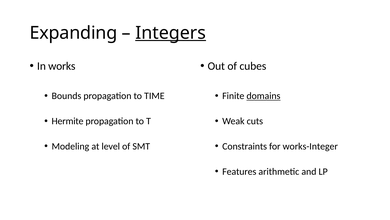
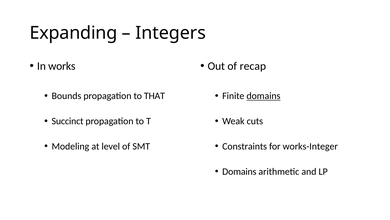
Integers underline: present -> none
cubes: cubes -> recap
TIME: TIME -> THAT
Hermite: Hermite -> Succinct
Features at (239, 171): Features -> Domains
